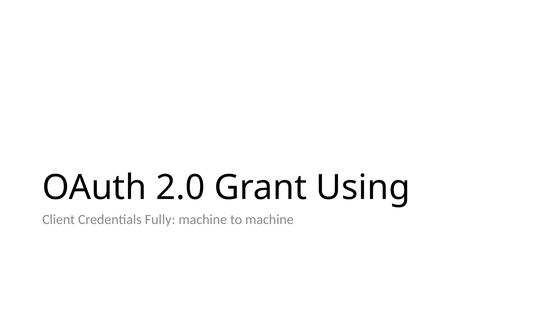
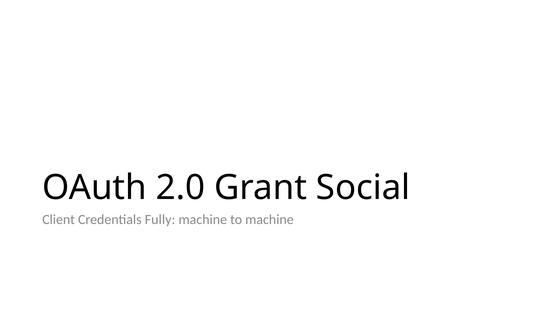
Using: Using -> Social
